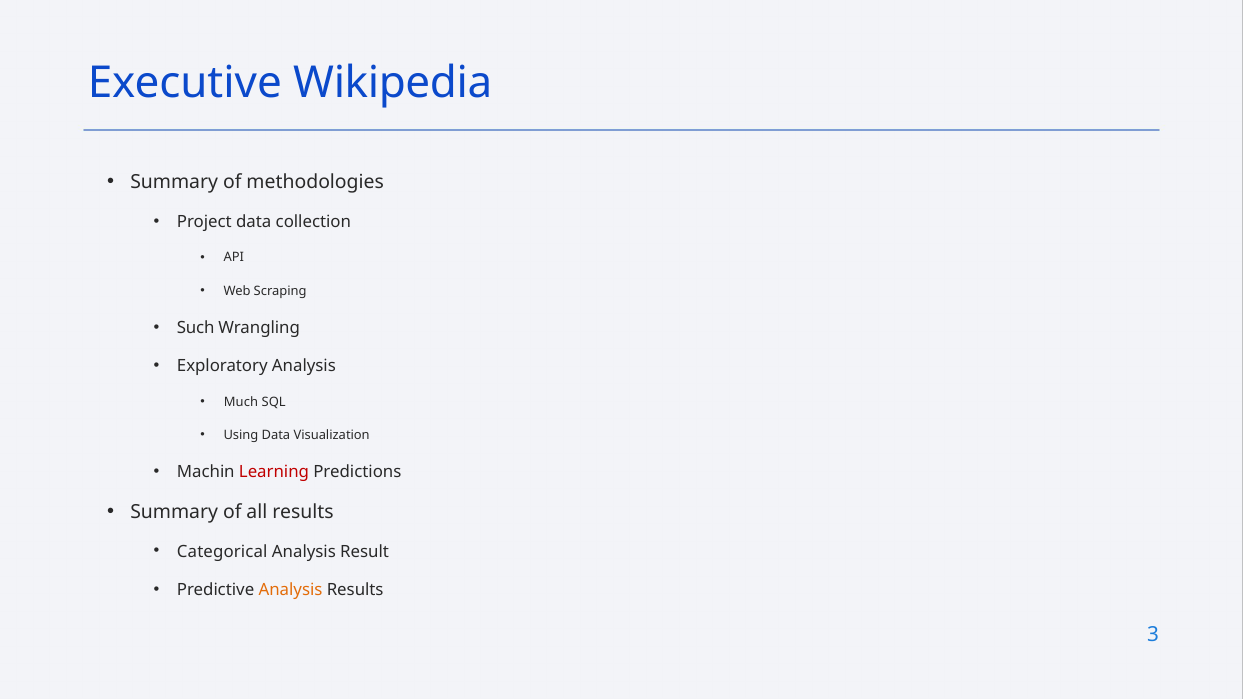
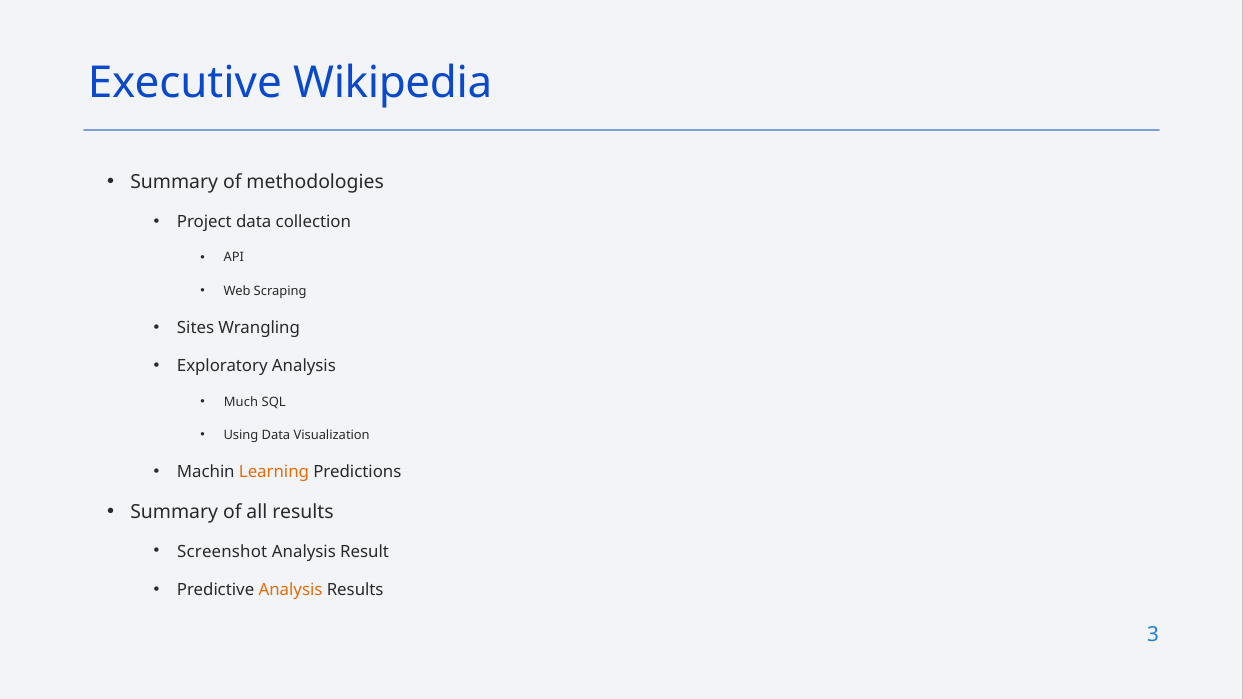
Such: Such -> Sites
Learning colour: red -> orange
Categorical: Categorical -> Screenshot
